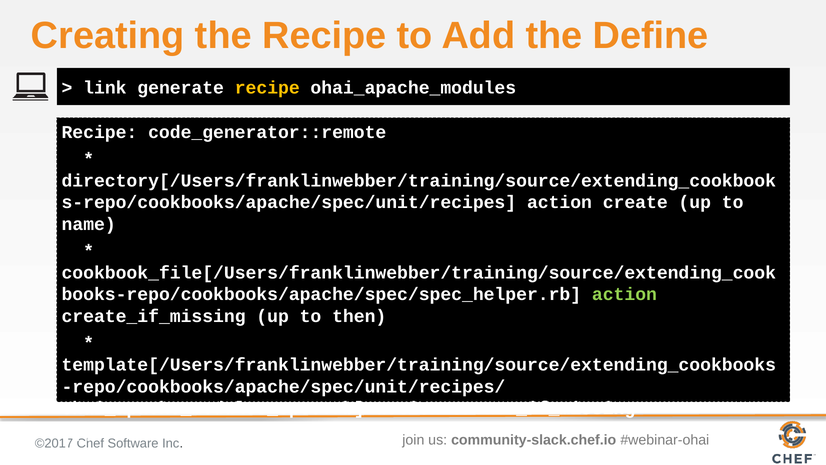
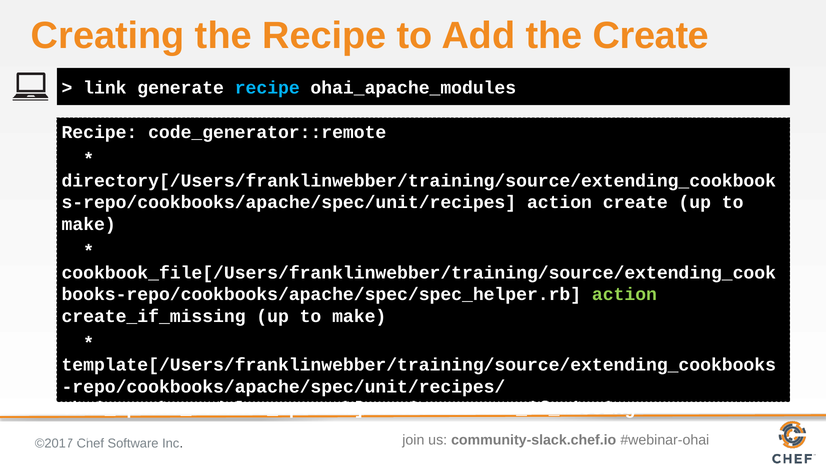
the Define: Define -> Create
recipe at (267, 88) colour: yellow -> light blue
name at (89, 224): name -> make
create_if_missing up to then: then -> make
